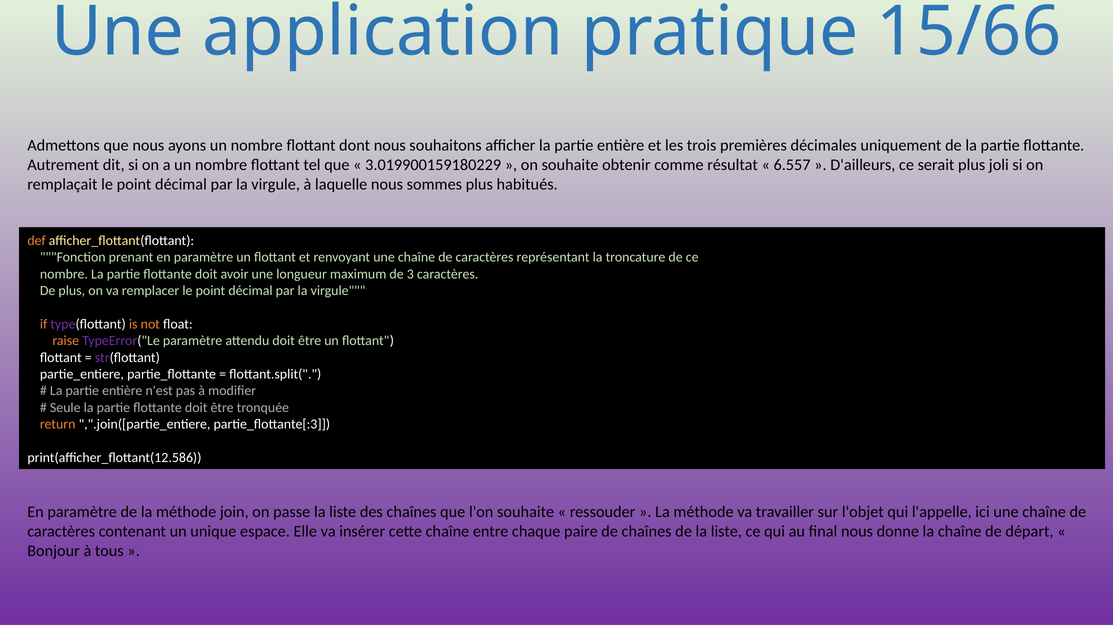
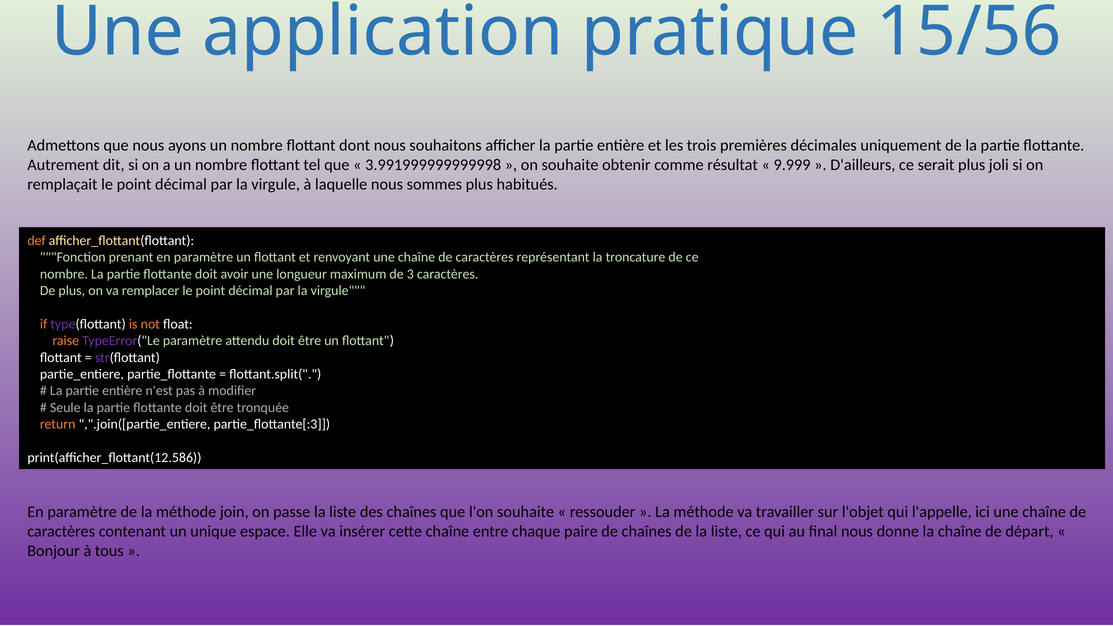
15/66: 15/66 -> 15/56
3.019900159180229: 3.019900159180229 -> 3.991999999999998
6.557: 6.557 -> 9.999
